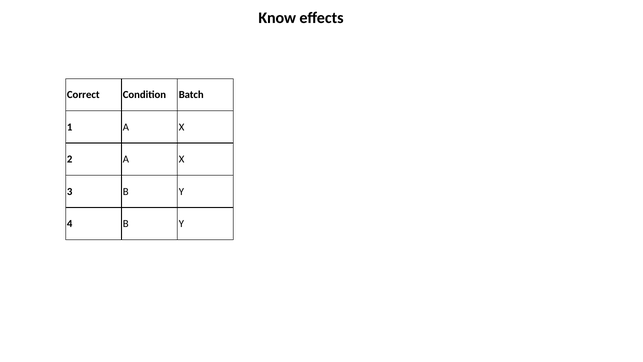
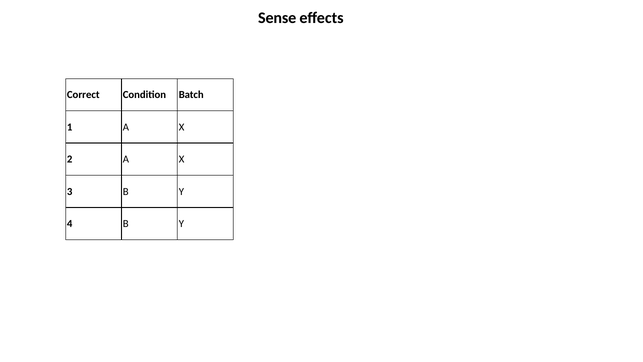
Know: Know -> Sense
